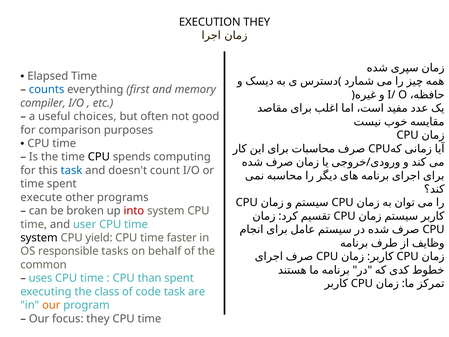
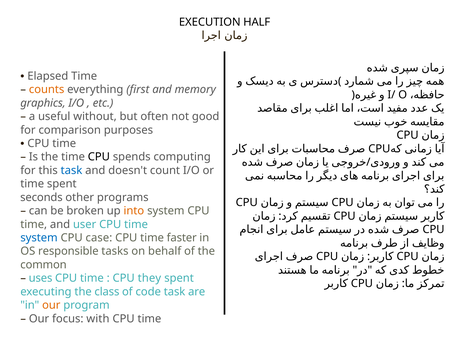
EXECUTION THEY: THEY -> HALF
counts colour: blue -> orange
compiler: compiler -> graphics
choices: choices -> without
execute: execute -> seconds
into colour: red -> orange
system at (39, 238) colour: black -> blue
yield: yield -> case
than: than -> they
focus they: they -> with
